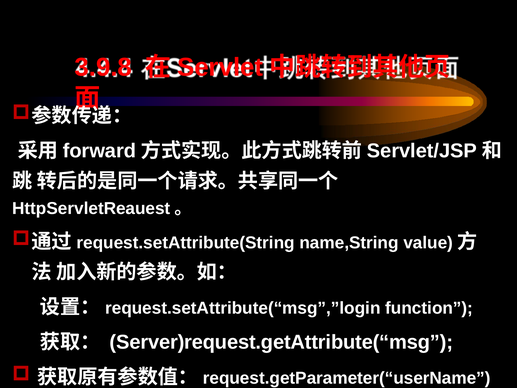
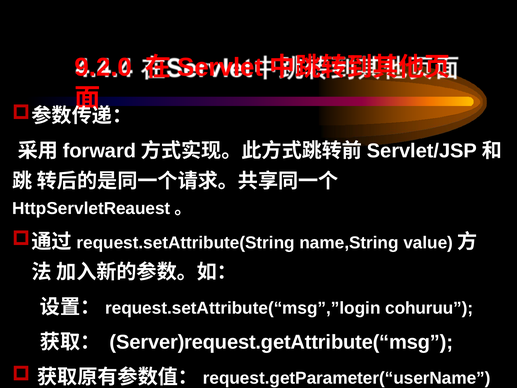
3.9.8: 3.9.8 -> 9.2.0
function: function -> cohuruu
